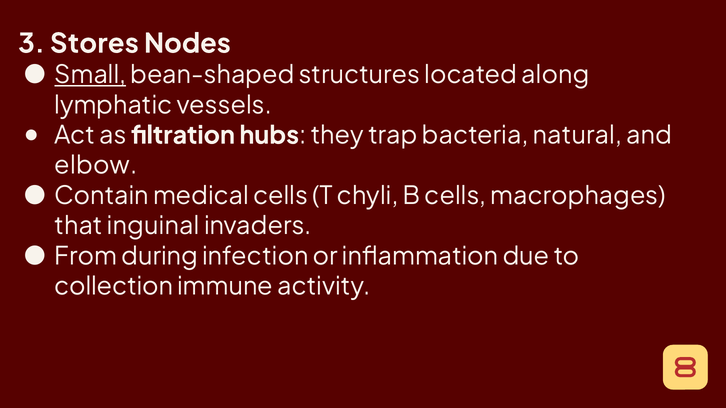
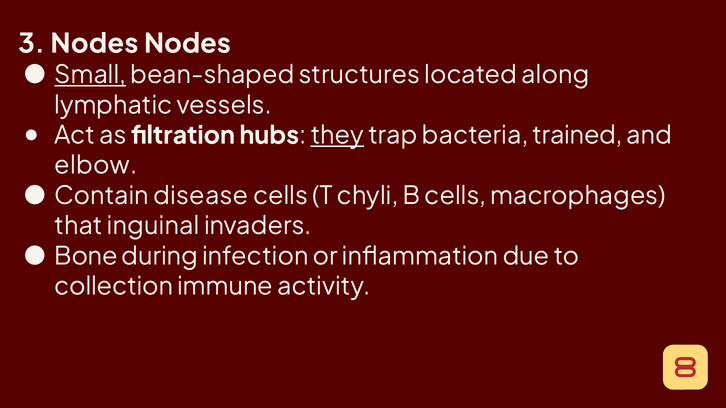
3 Stores: Stores -> Nodes
they underline: none -> present
natural: natural -> trained
medical: medical -> disease
From: From -> Bone
